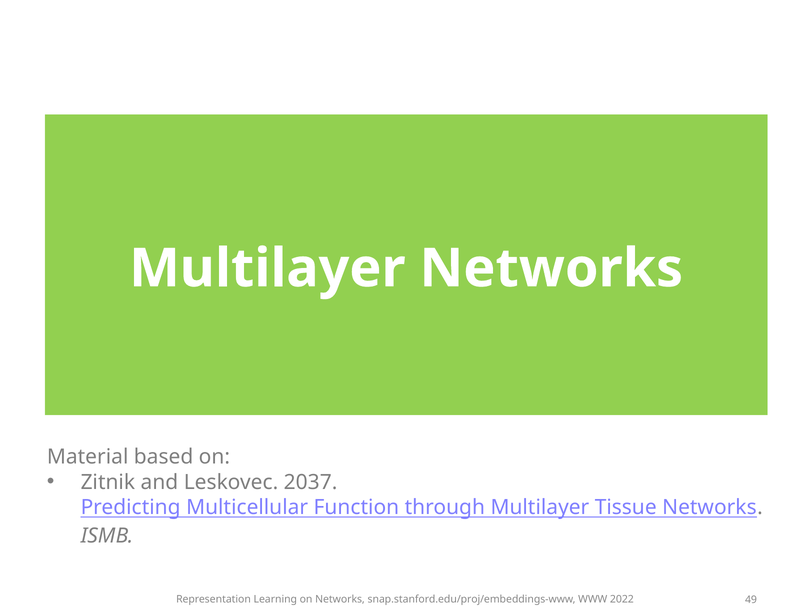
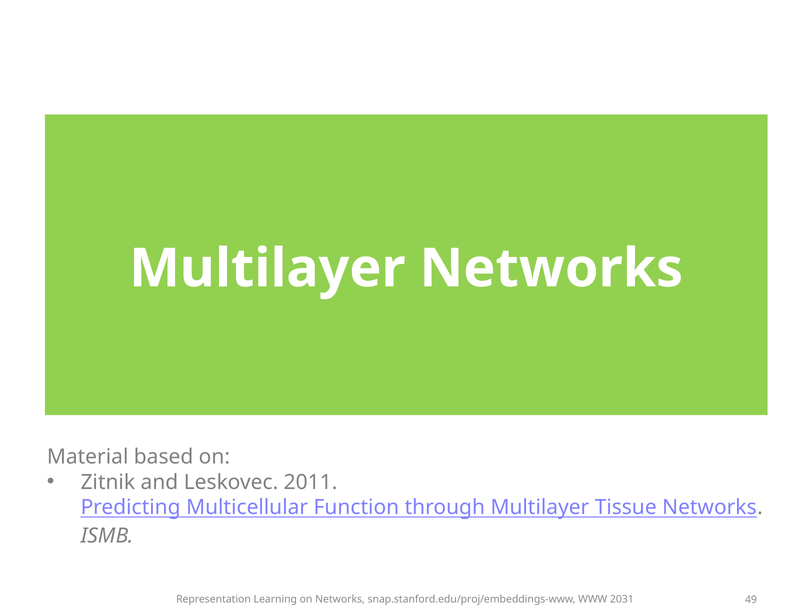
2037: 2037 -> 2011
2022: 2022 -> 2031
